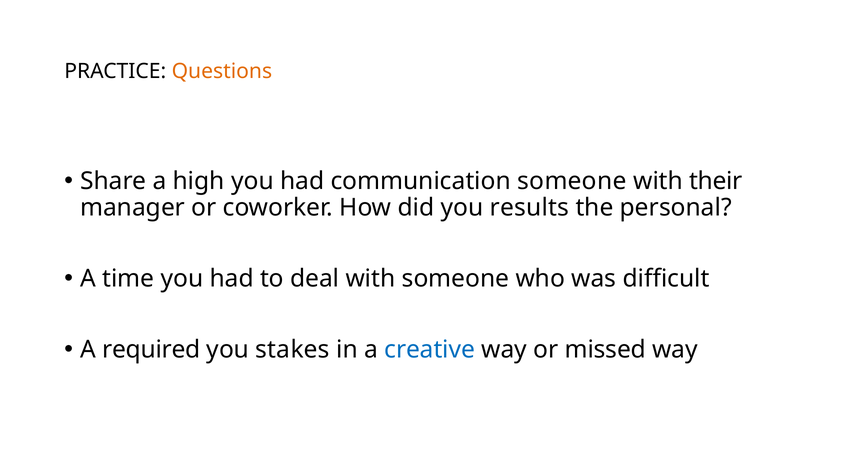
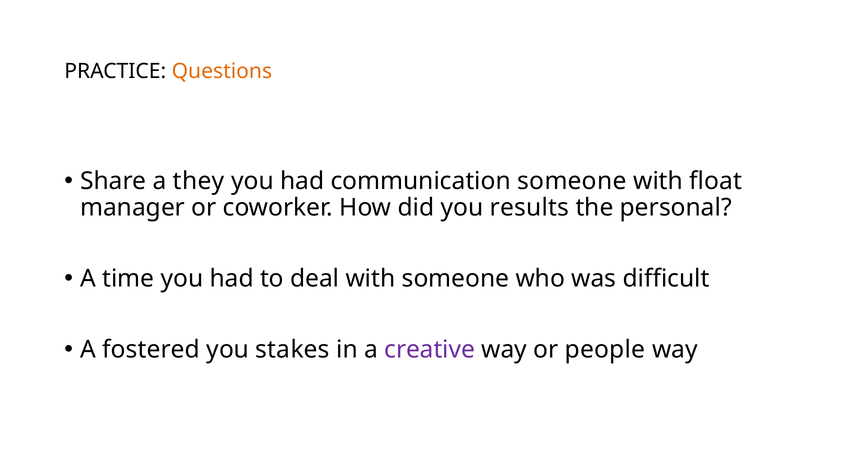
high: high -> they
their: their -> float
required: required -> fostered
creative colour: blue -> purple
missed: missed -> people
